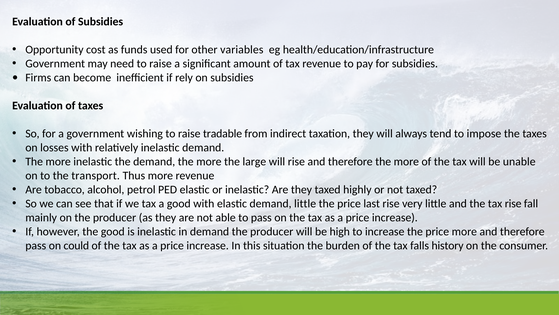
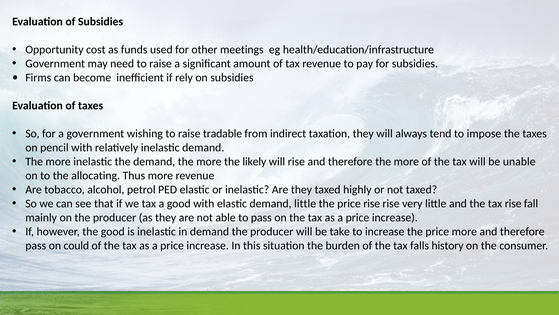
variables: variables -> meetings
losses: losses -> pencil
large: large -> likely
transport: transport -> allocating
price last: last -> rise
high: high -> take
